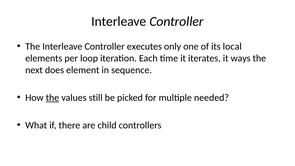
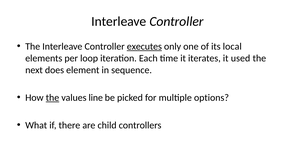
executes underline: none -> present
ways: ways -> used
still: still -> line
needed: needed -> options
